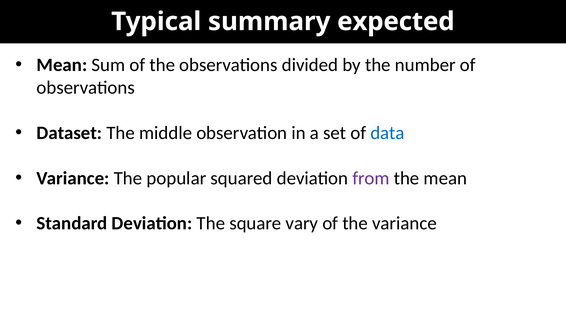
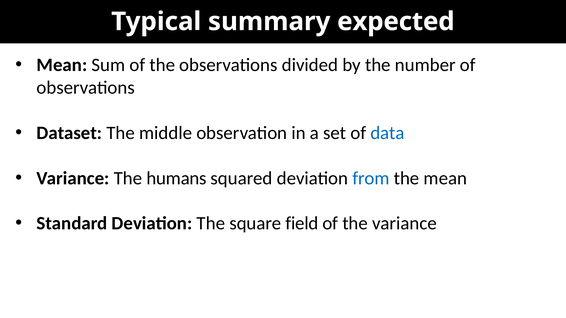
popular: popular -> humans
from colour: purple -> blue
vary: vary -> field
